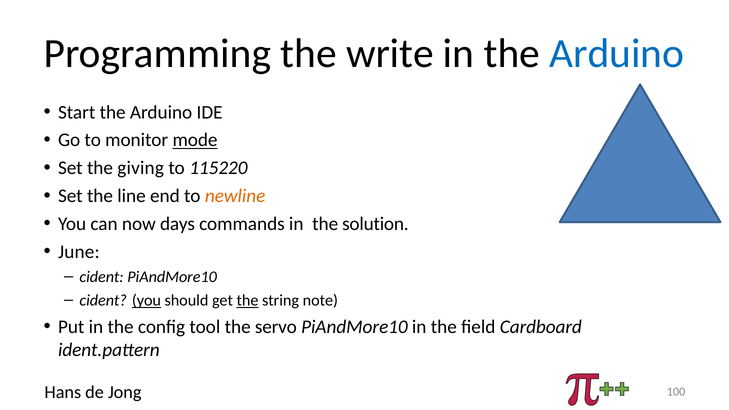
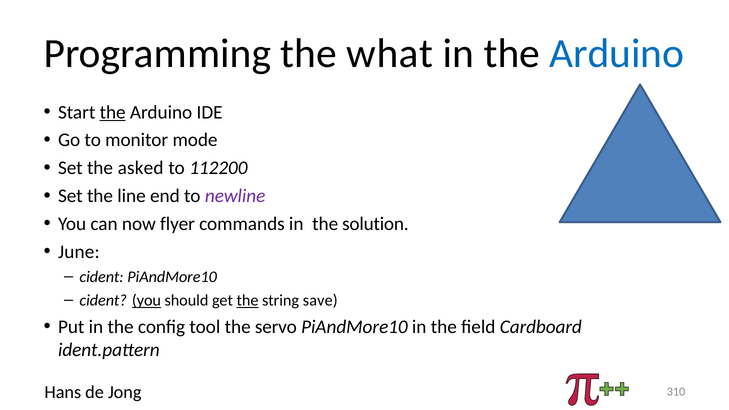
write: write -> what
the at (113, 112) underline: none -> present
mode underline: present -> none
giving: giving -> asked
115220: 115220 -> 112200
newline colour: orange -> purple
days: days -> flyer
note: note -> save
100: 100 -> 310
